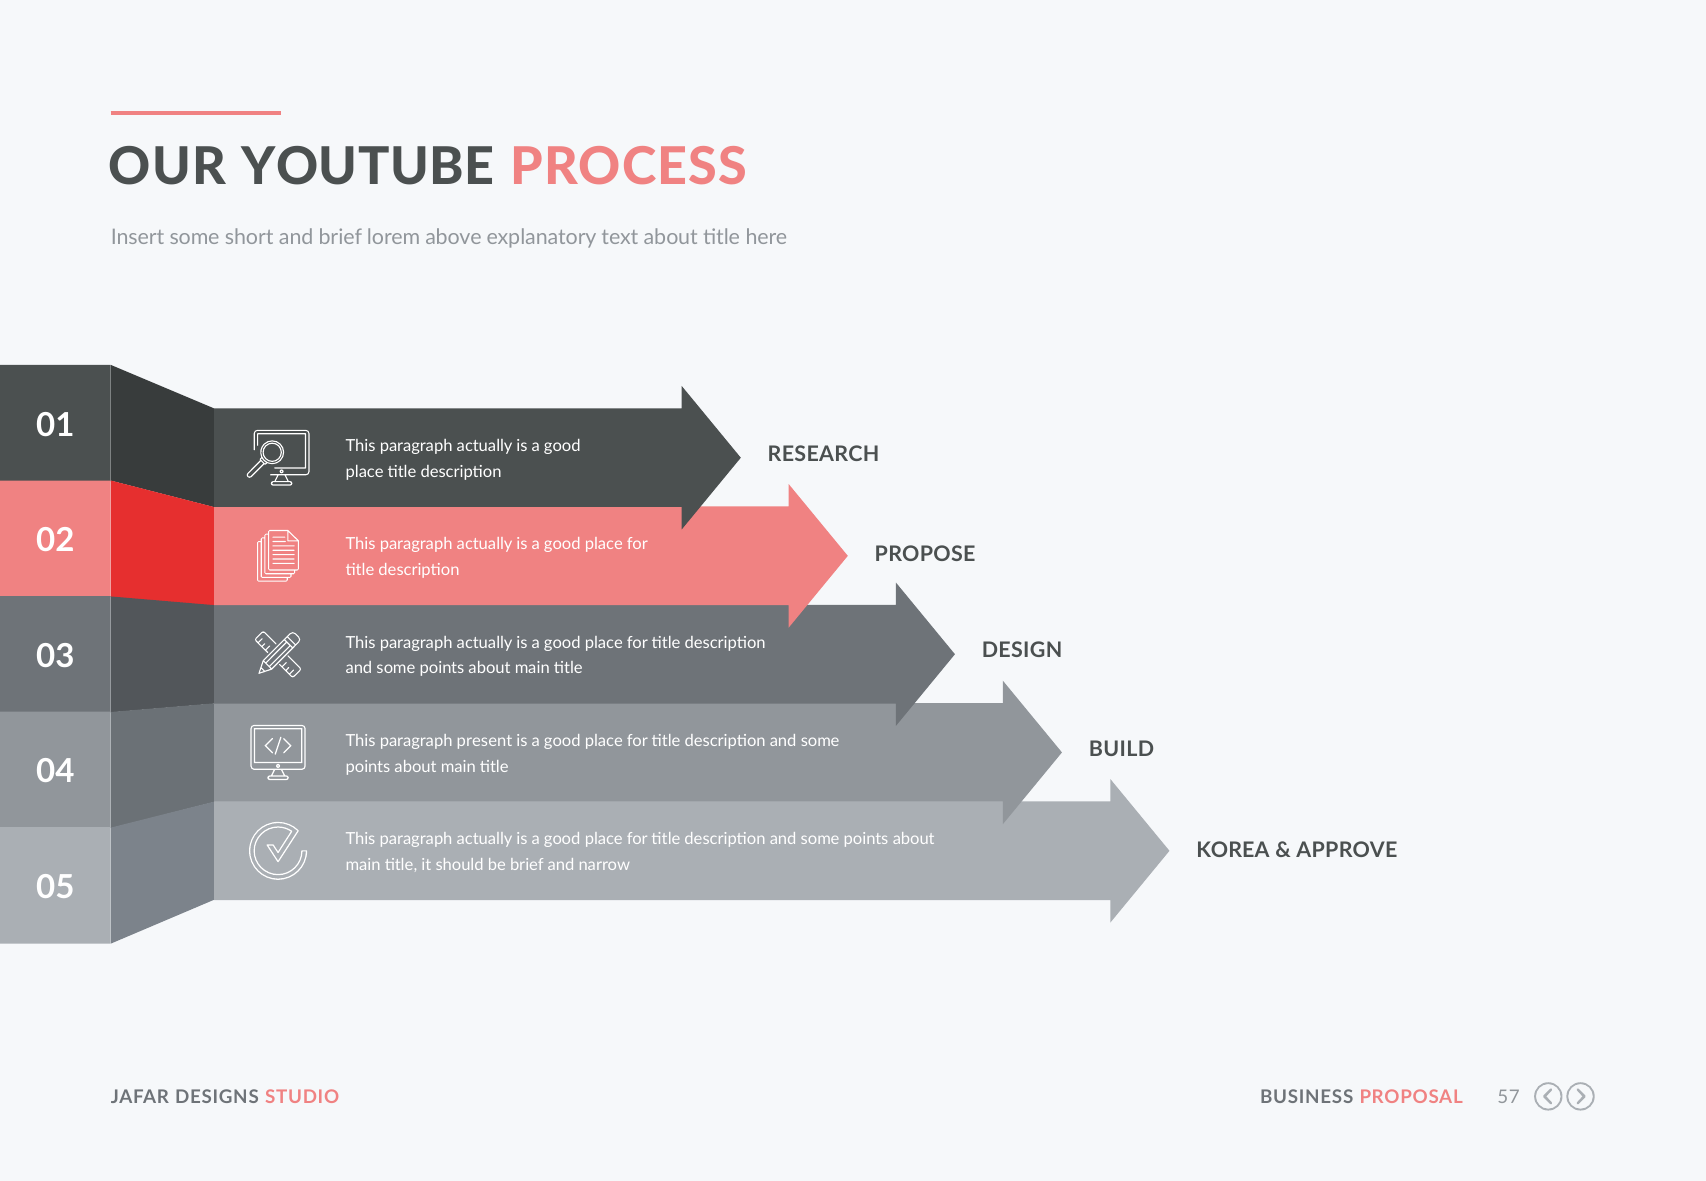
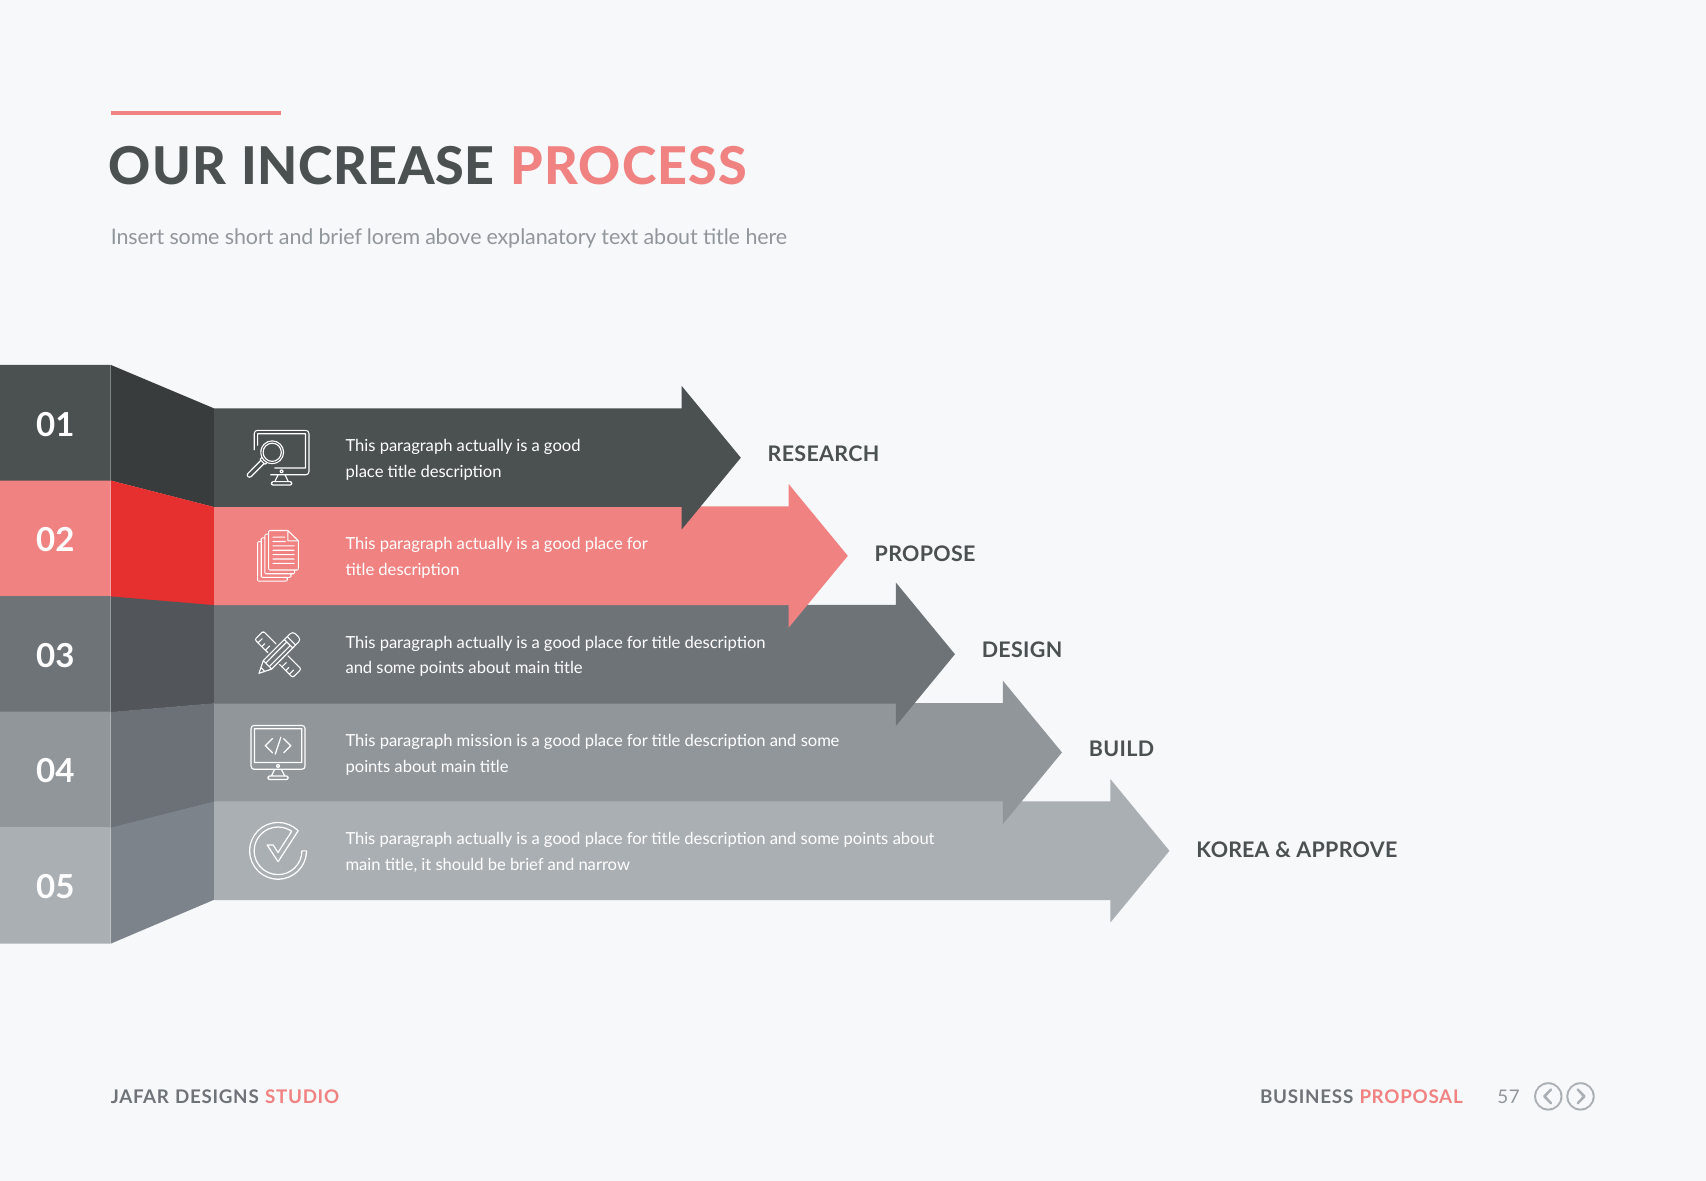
YOUTUBE: YOUTUBE -> INCREASE
present: present -> mission
